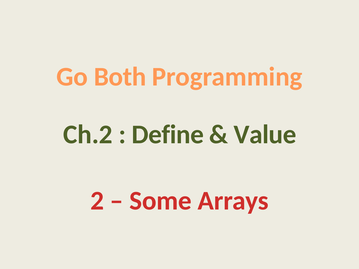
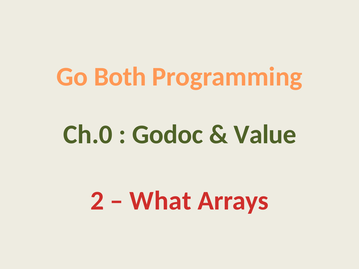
Ch.2: Ch.2 -> Ch.0
Define: Define -> Godoc
Some: Some -> What
